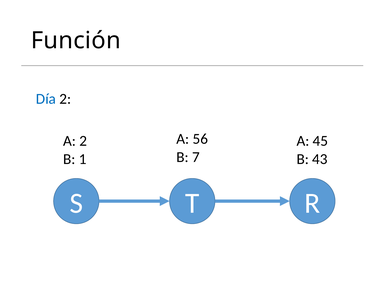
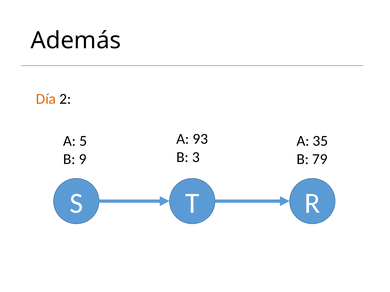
Función: Función -> Además
Día colour: blue -> orange
56: 56 -> 93
A 2: 2 -> 5
45: 45 -> 35
7: 7 -> 3
1: 1 -> 9
43: 43 -> 79
